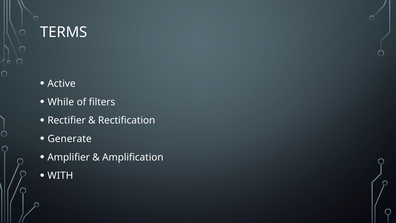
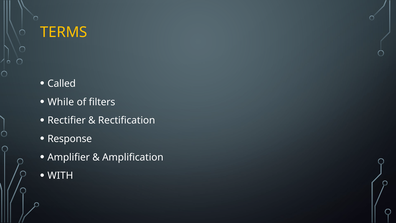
TERMS colour: white -> yellow
Active: Active -> Called
Generate: Generate -> Response
